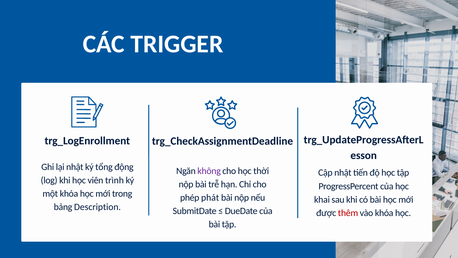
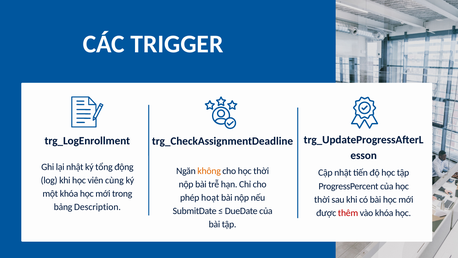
không colour: purple -> orange
trình: trình -> cùng
phát: phát -> hoạt
khai at (322, 199): khai -> thời
